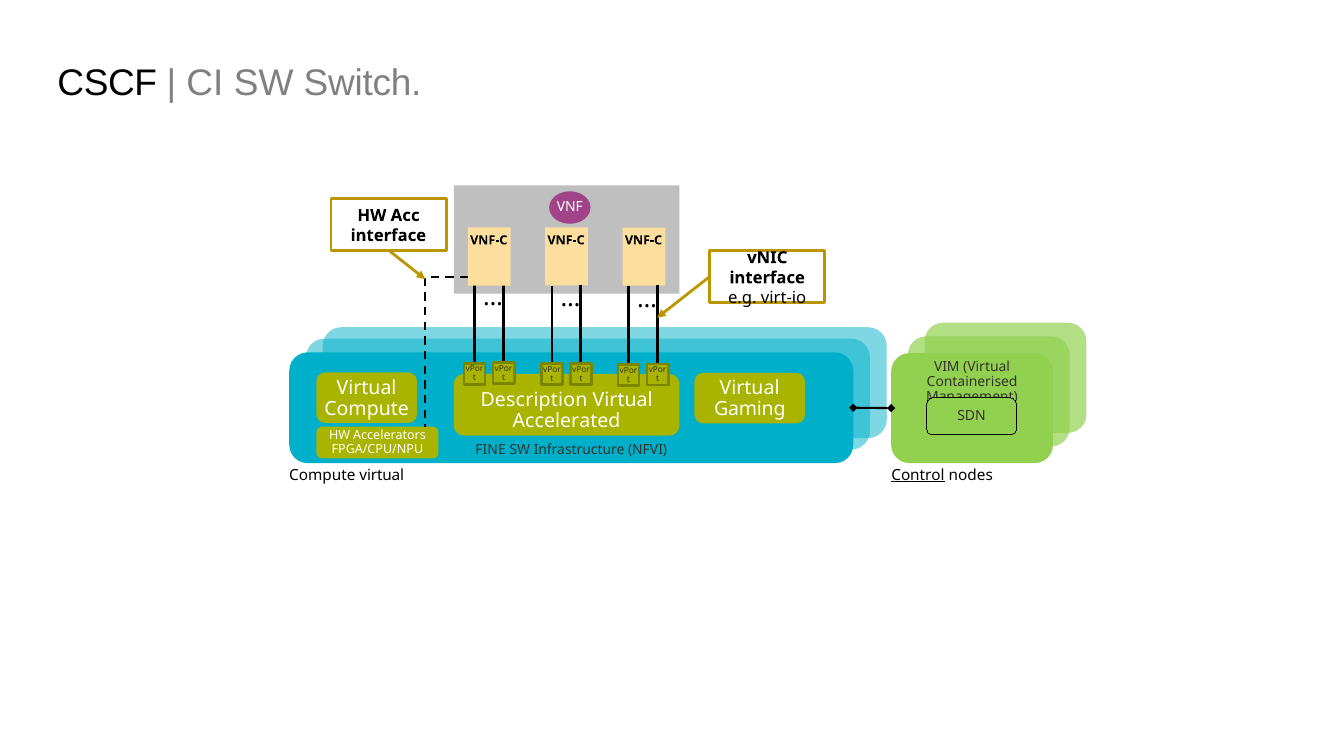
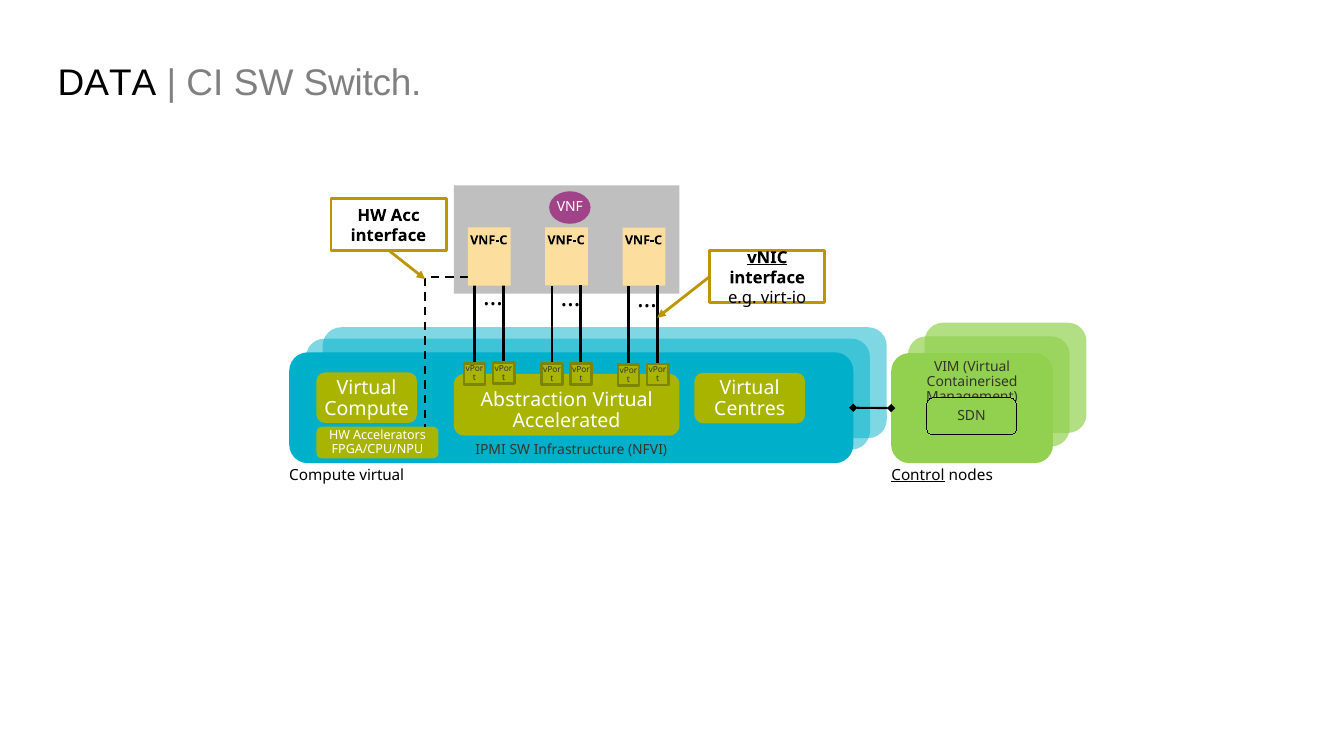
CSCF: CSCF -> DATA
vNIC underline: none -> present
Description: Description -> Abstraction
Gaming: Gaming -> Centres
FINE: FINE -> IPMI
